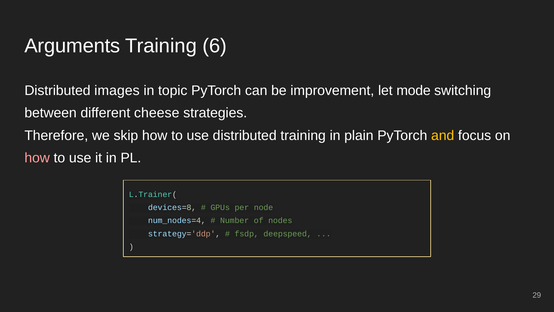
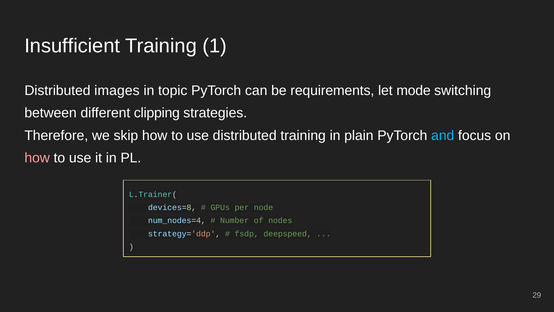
Arguments: Arguments -> Insufficient
6: 6 -> 1
improvement: improvement -> requirements
cheese: cheese -> clipping
and colour: yellow -> light blue
